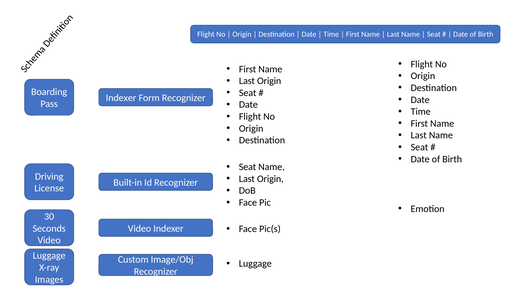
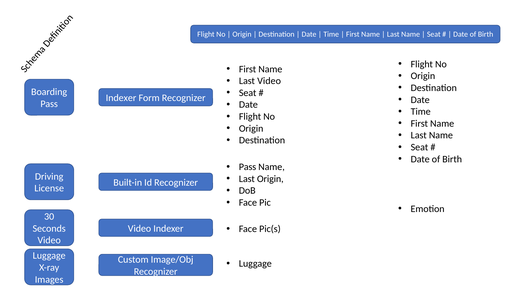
Origin at (269, 81): Origin -> Video
Seat at (248, 167): Seat -> Pass
